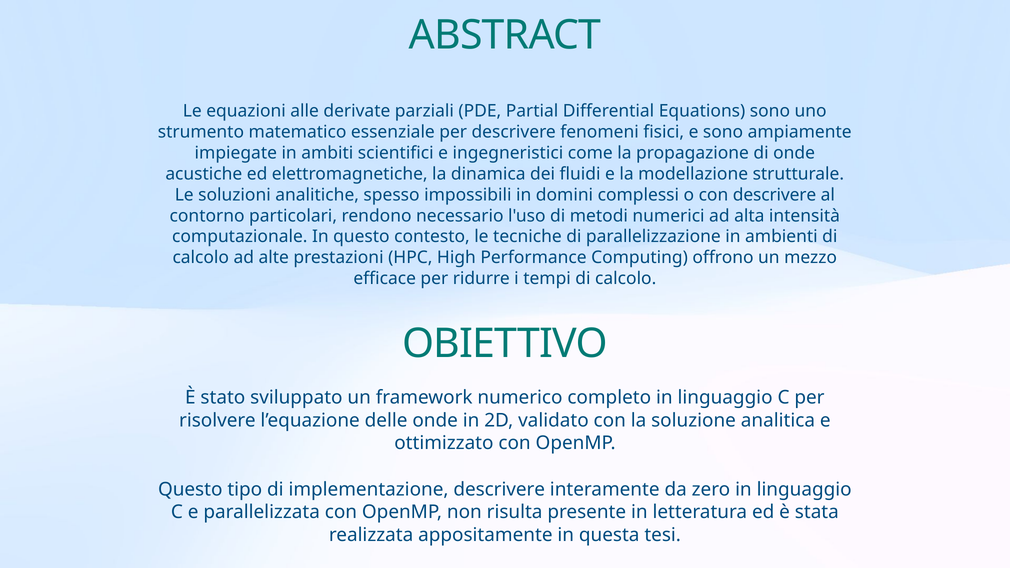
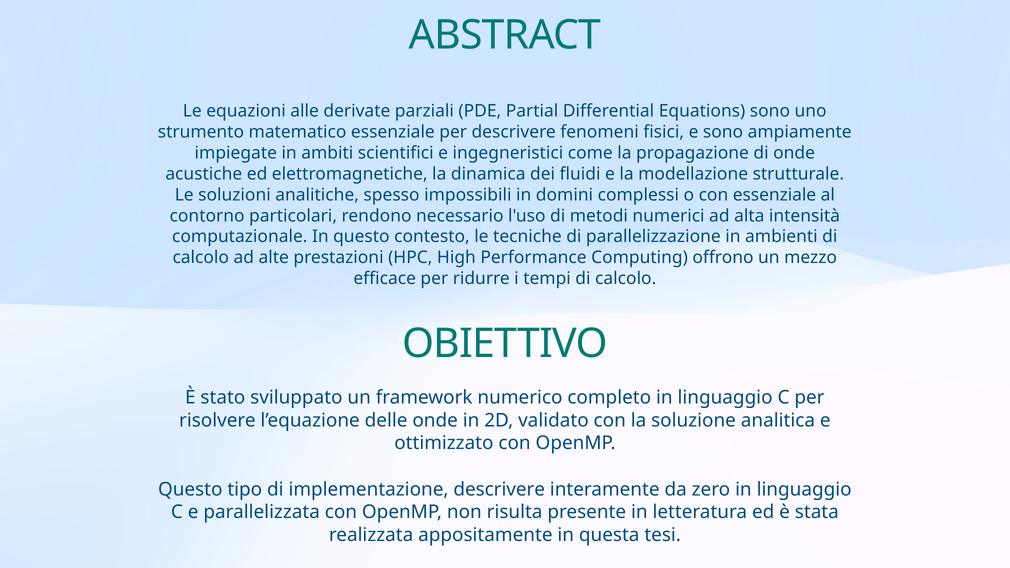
con descrivere: descrivere -> essenziale
